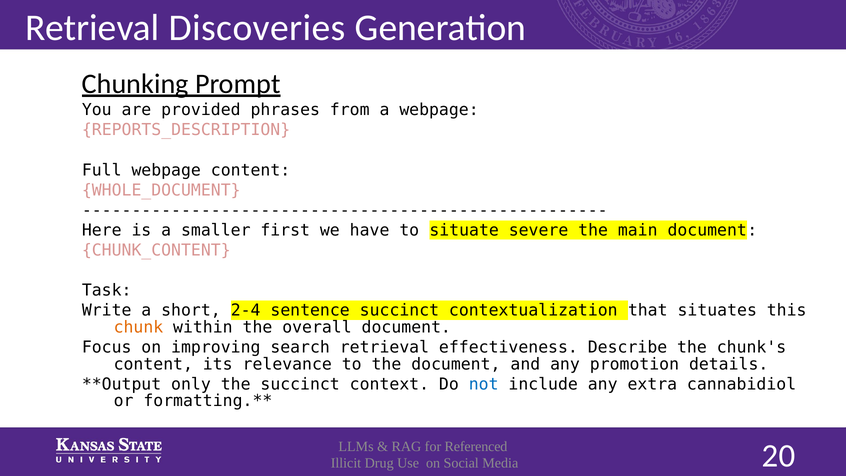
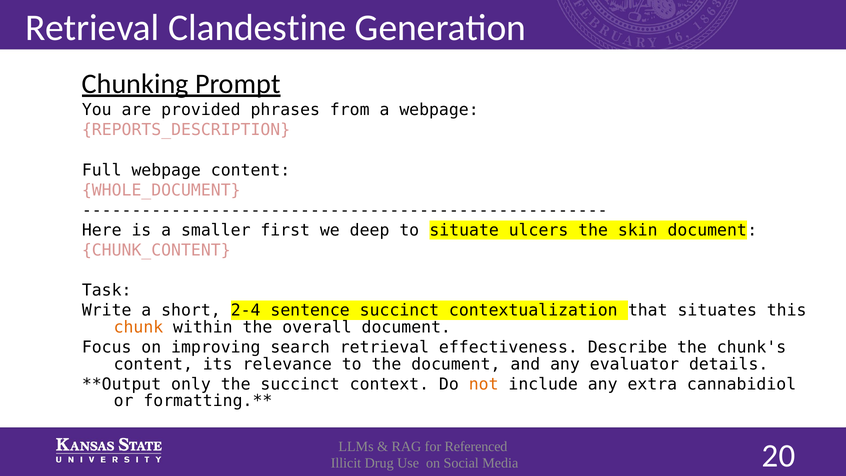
Discoveries: Discoveries -> Clandestine
have: have -> deep
severe: severe -> ulcers
main: main -> skin
promotion: promotion -> evaluator
not colour: blue -> orange
